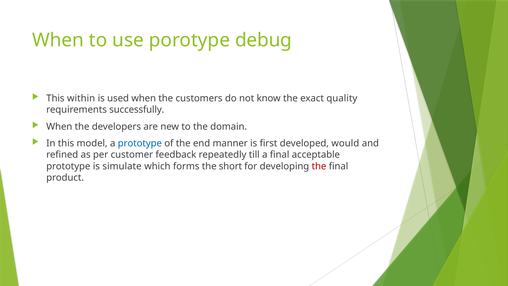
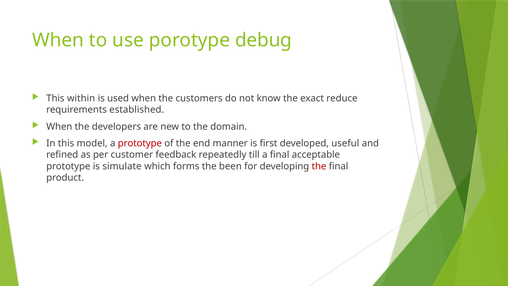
quality: quality -> reduce
successfully: successfully -> established
prototype at (140, 143) colour: blue -> red
would: would -> useful
short: short -> been
